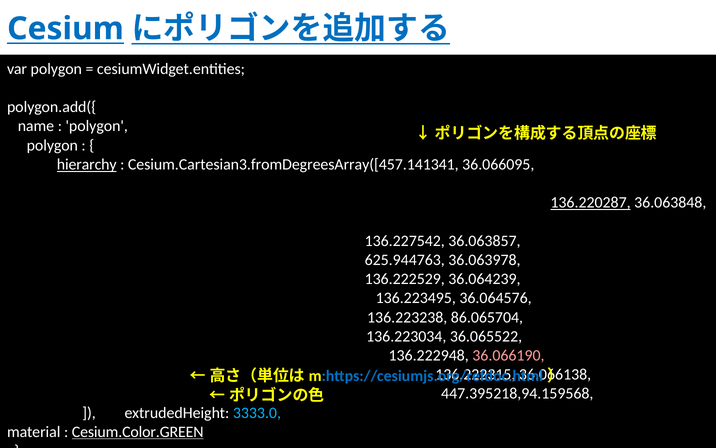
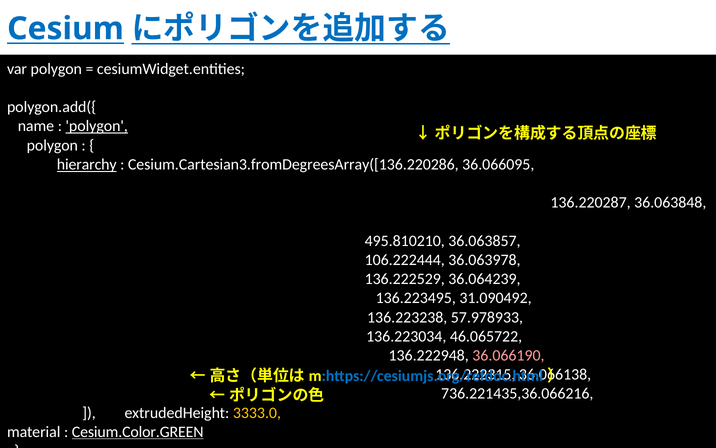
polygon at (97, 126) underline: none -> present
Cesium.Cartesian3.fromDegreesArray([457.141341: Cesium.Cartesian3.fromDegreesArray([457.141341 -> Cesium.Cartesian3.fromDegreesArray([136.220286
136.220287 underline: present -> none
136.227542: 136.227542 -> 495.810210
625.944763: 625.944763 -> 106.222444
36.064576: 36.064576 -> 31.090492
86.065704: 86.065704 -> 57.978933
36.065522: 36.065522 -> 46.065722
447.395218,94.159568: 447.395218,94.159568 -> 736.221435,36.066216
3333.0 colour: light blue -> yellow
